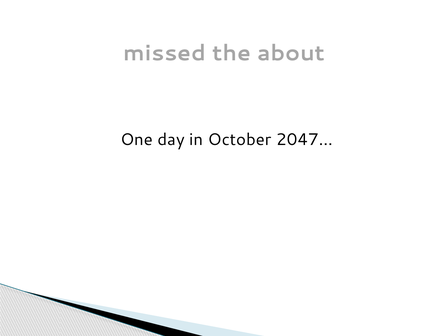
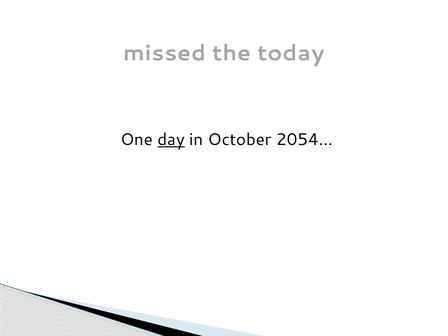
about: about -> today
day underline: none -> present
2047: 2047 -> 2054
